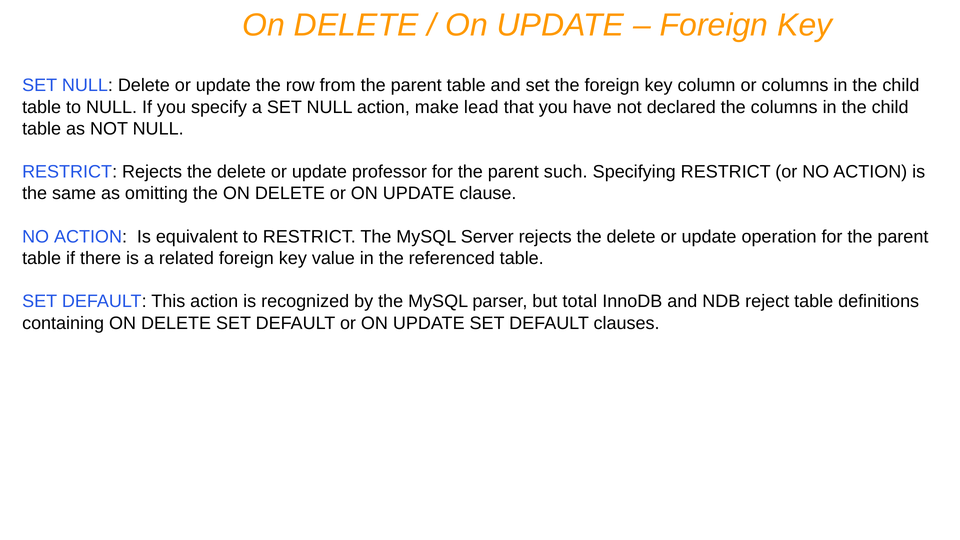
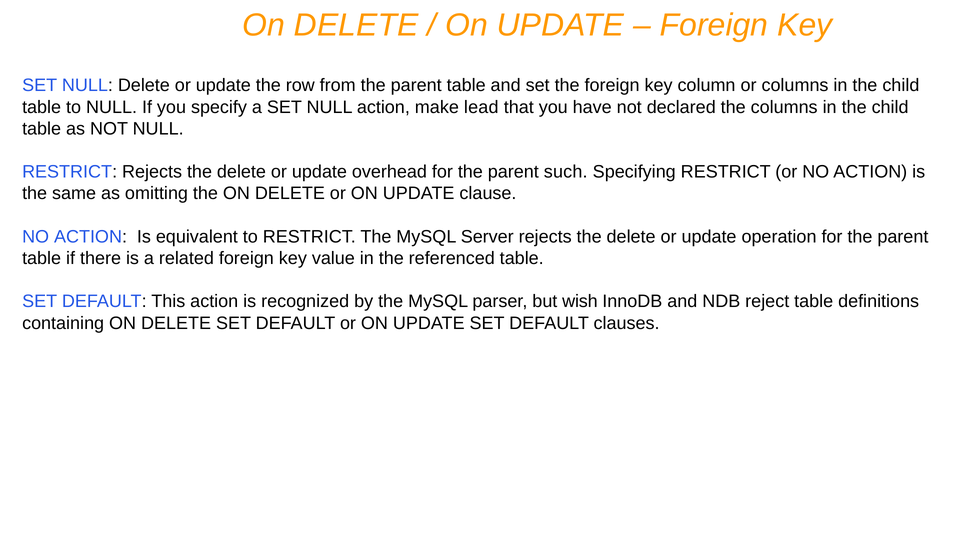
professor: professor -> overhead
total: total -> wish
